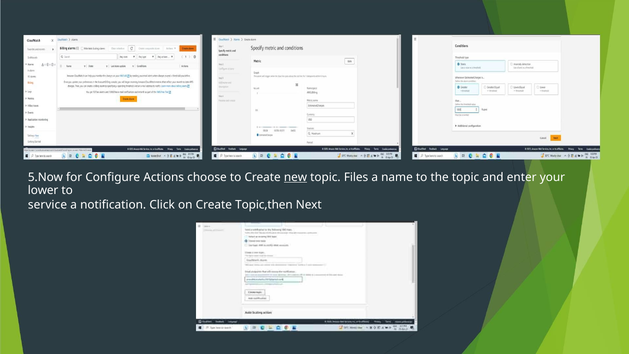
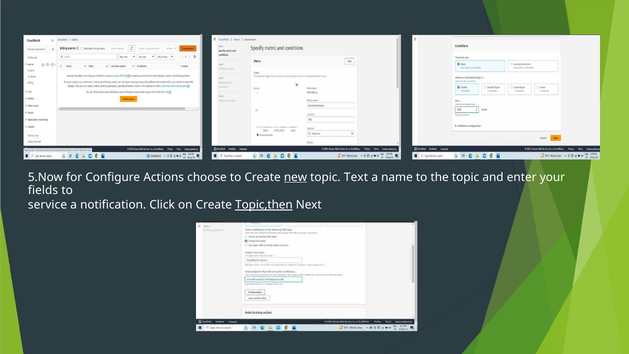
Files: Files -> Text
lower: lower -> fields
Topic,then underline: none -> present
